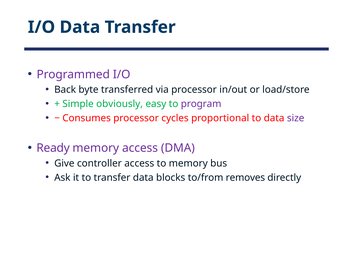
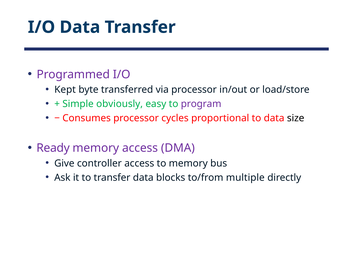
Back: Back -> Kept
size colour: purple -> black
removes: removes -> multiple
